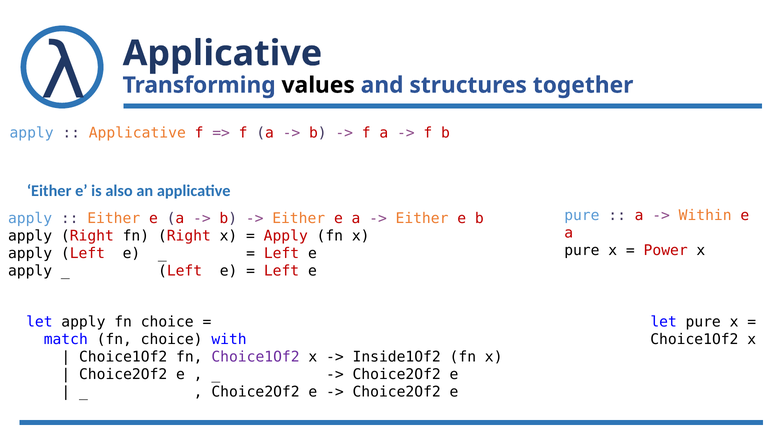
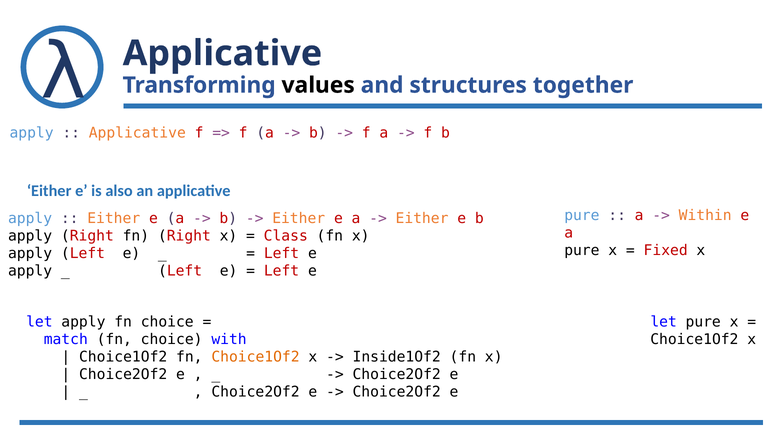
Apply at (286, 236): Apply -> Class
Power: Power -> Fixed
Choice1Of2 at (256, 357) colour: purple -> orange
